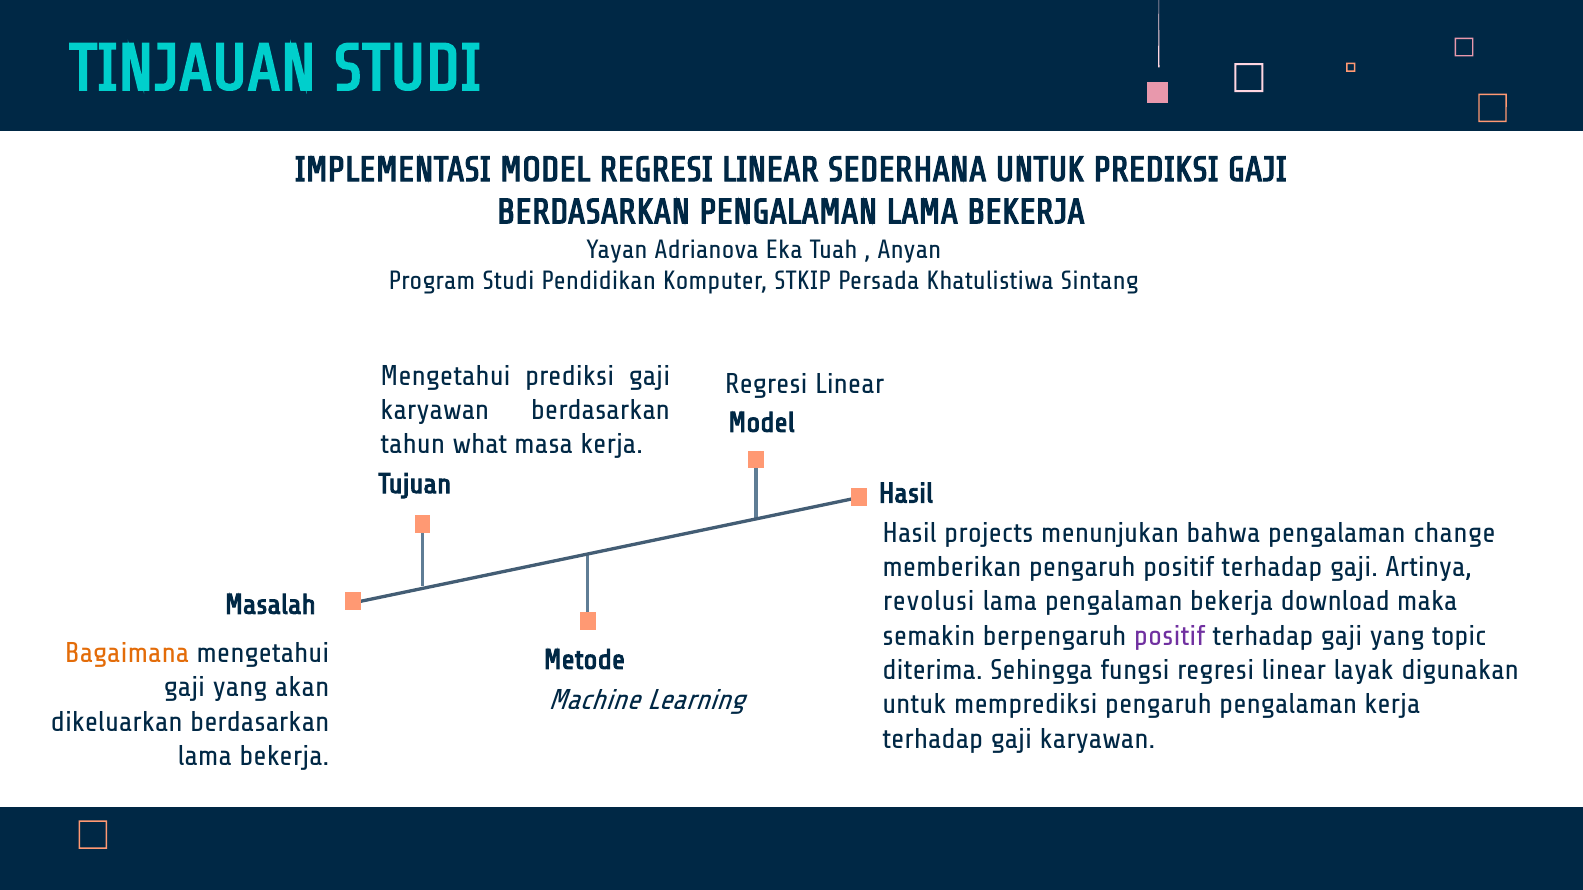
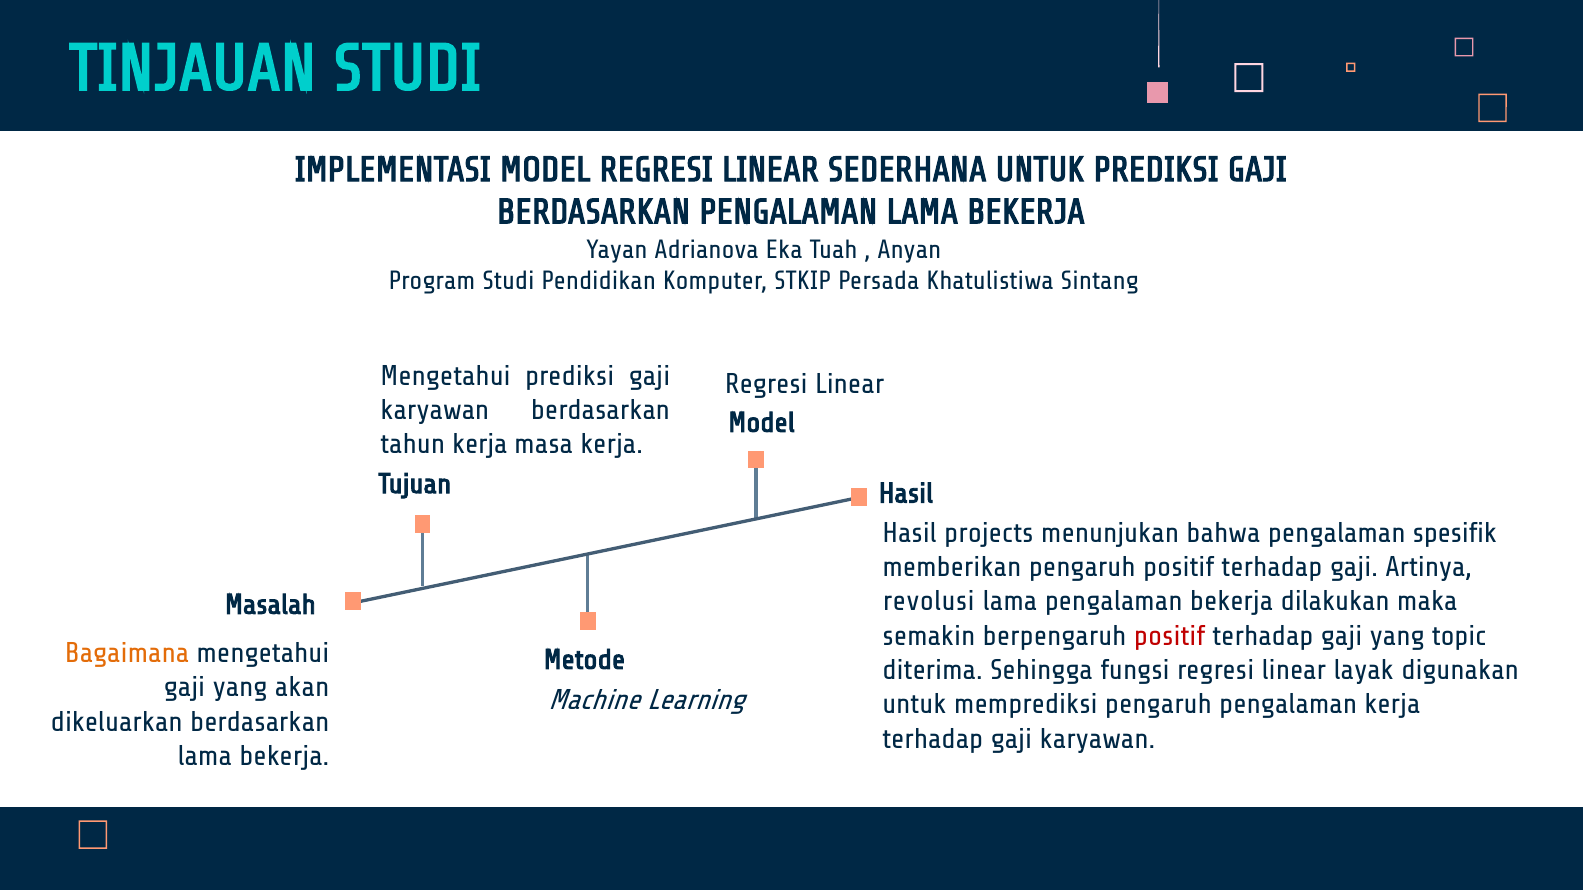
tahun what: what -> kerja
change: change -> spesifik
download: download -> dilakukan
positif at (1170, 636) colour: purple -> red
